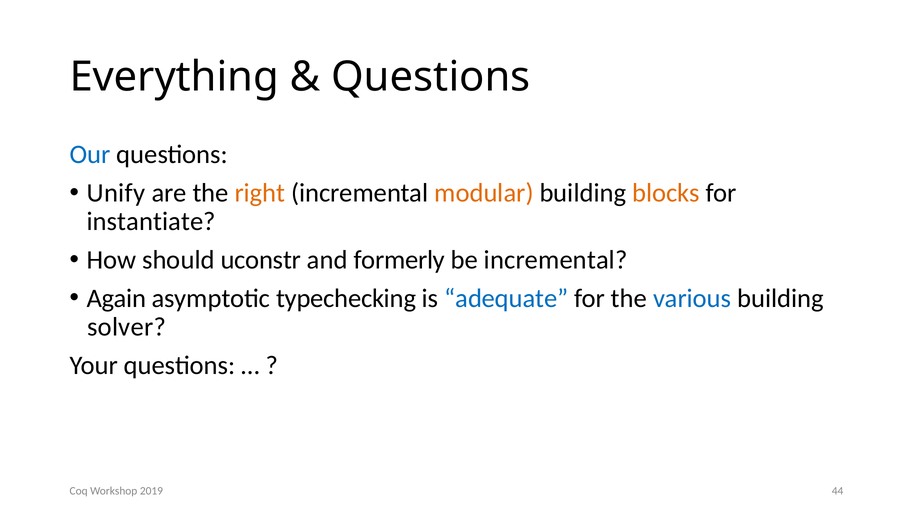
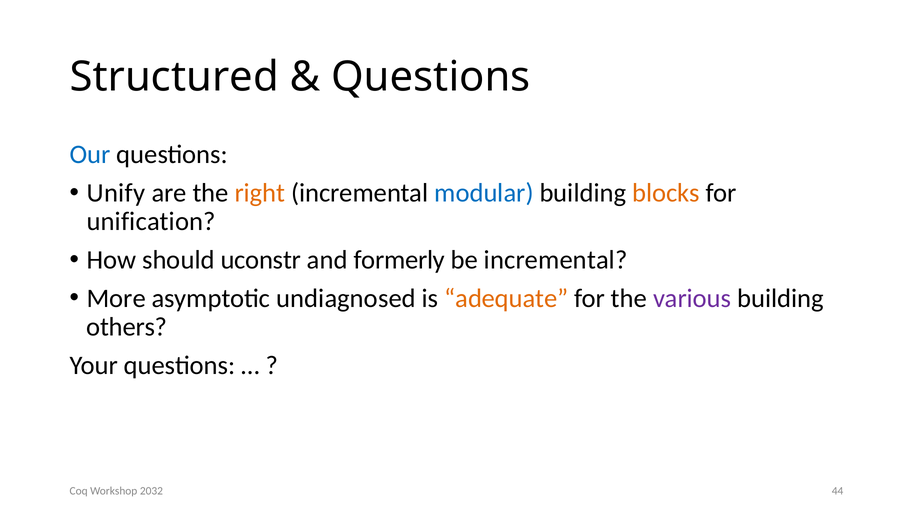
Everything: Everything -> Structured
modular colour: orange -> blue
instantiate: instantiate -> unification
Again: Again -> More
typechecking: typechecking -> undiagnosed
adequate colour: blue -> orange
various colour: blue -> purple
solver: solver -> others
2019: 2019 -> 2032
